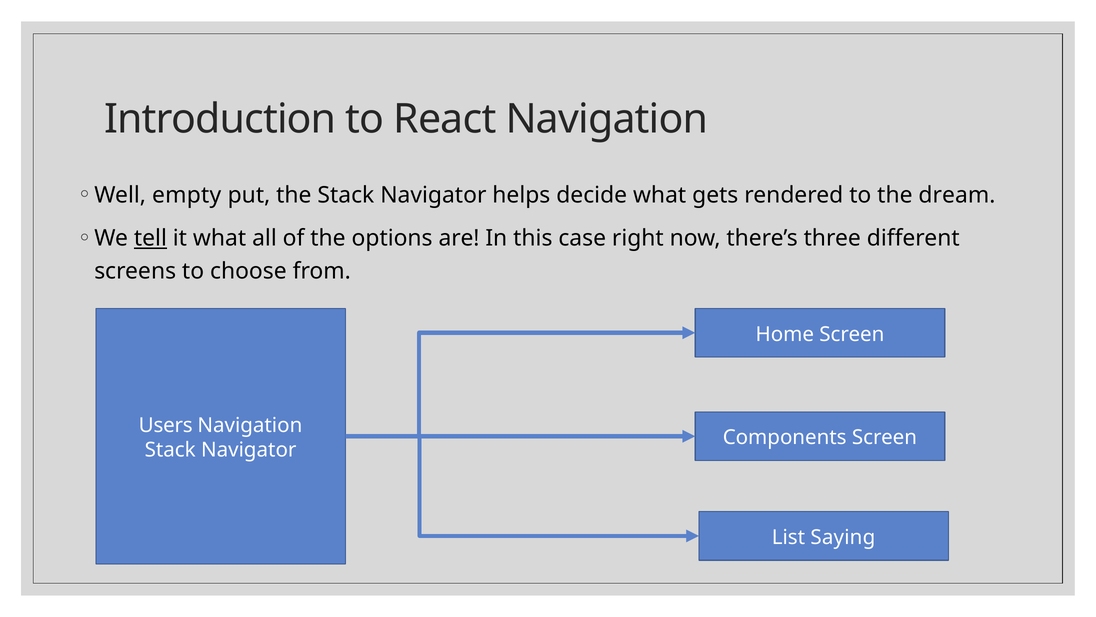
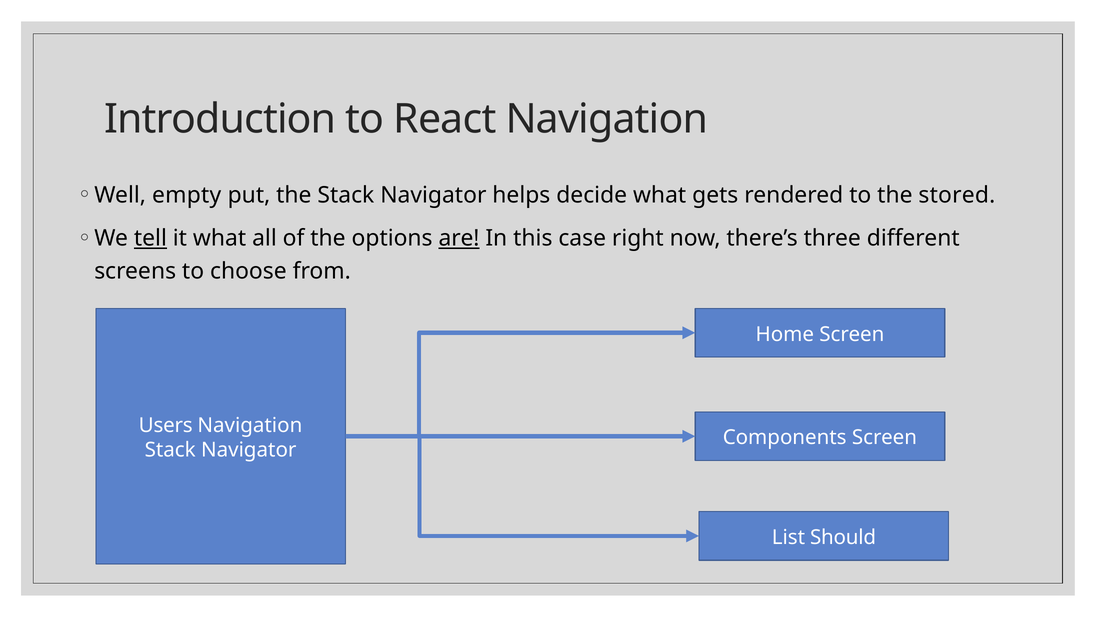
dream: dream -> stored
are underline: none -> present
Saying: Saying -> Should
